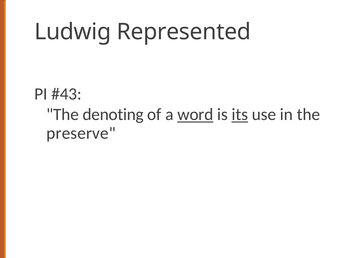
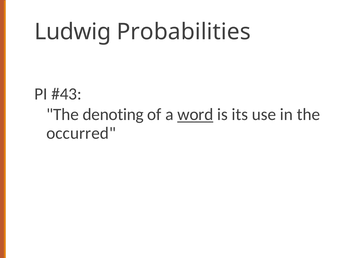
Represented: Represented -> Probabilities
its underline: present -> none
preserve: preserve -> occurred
